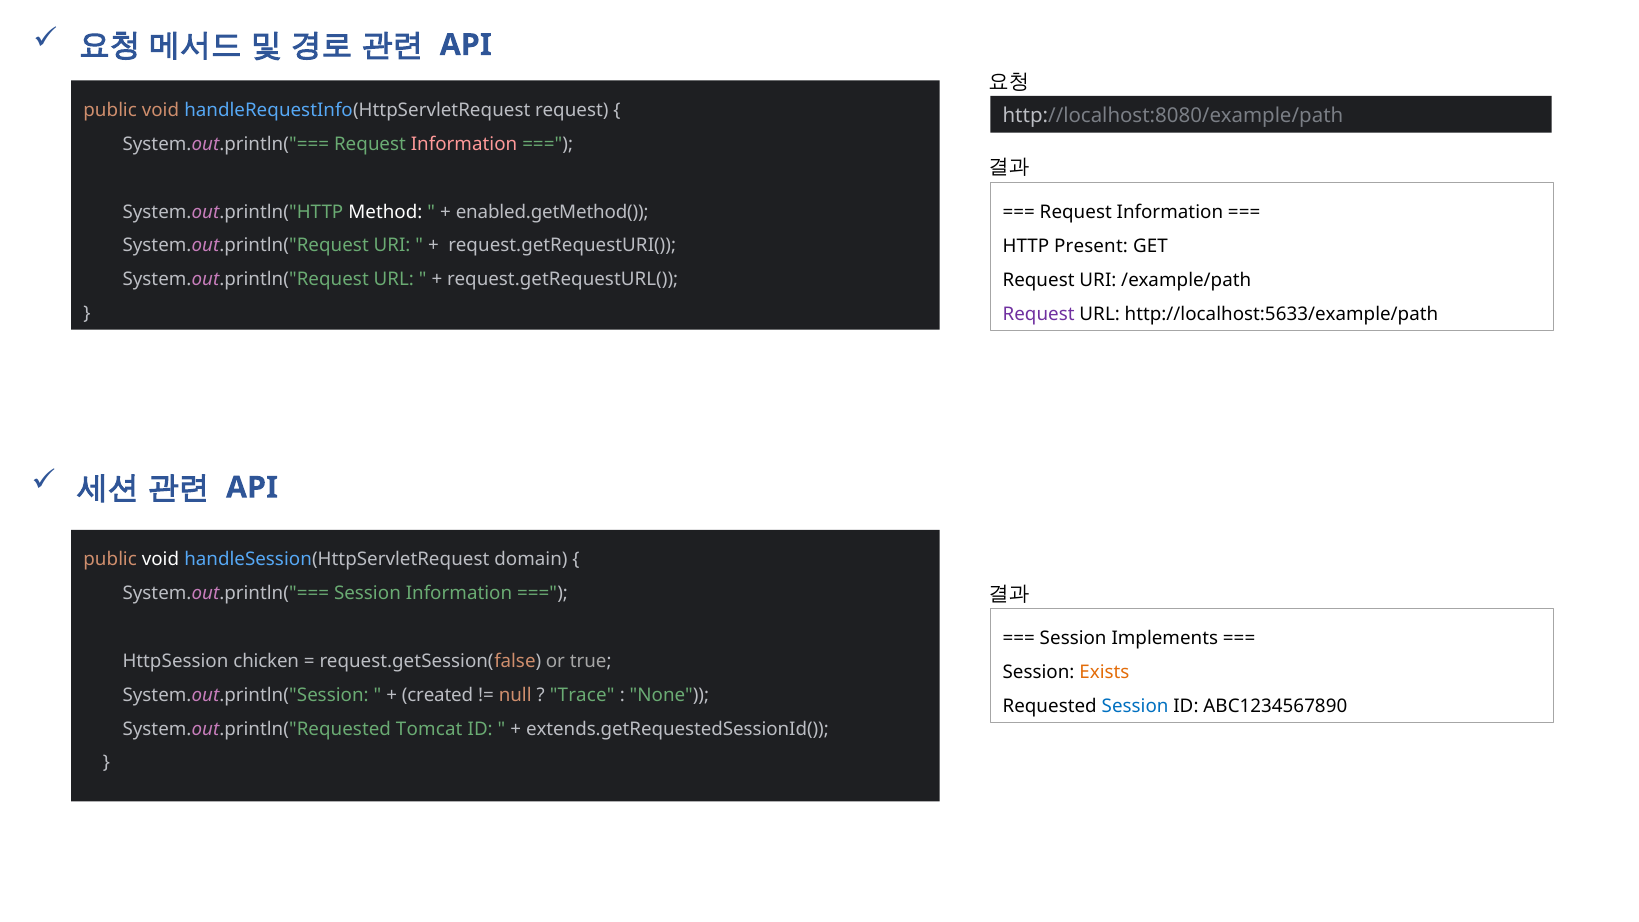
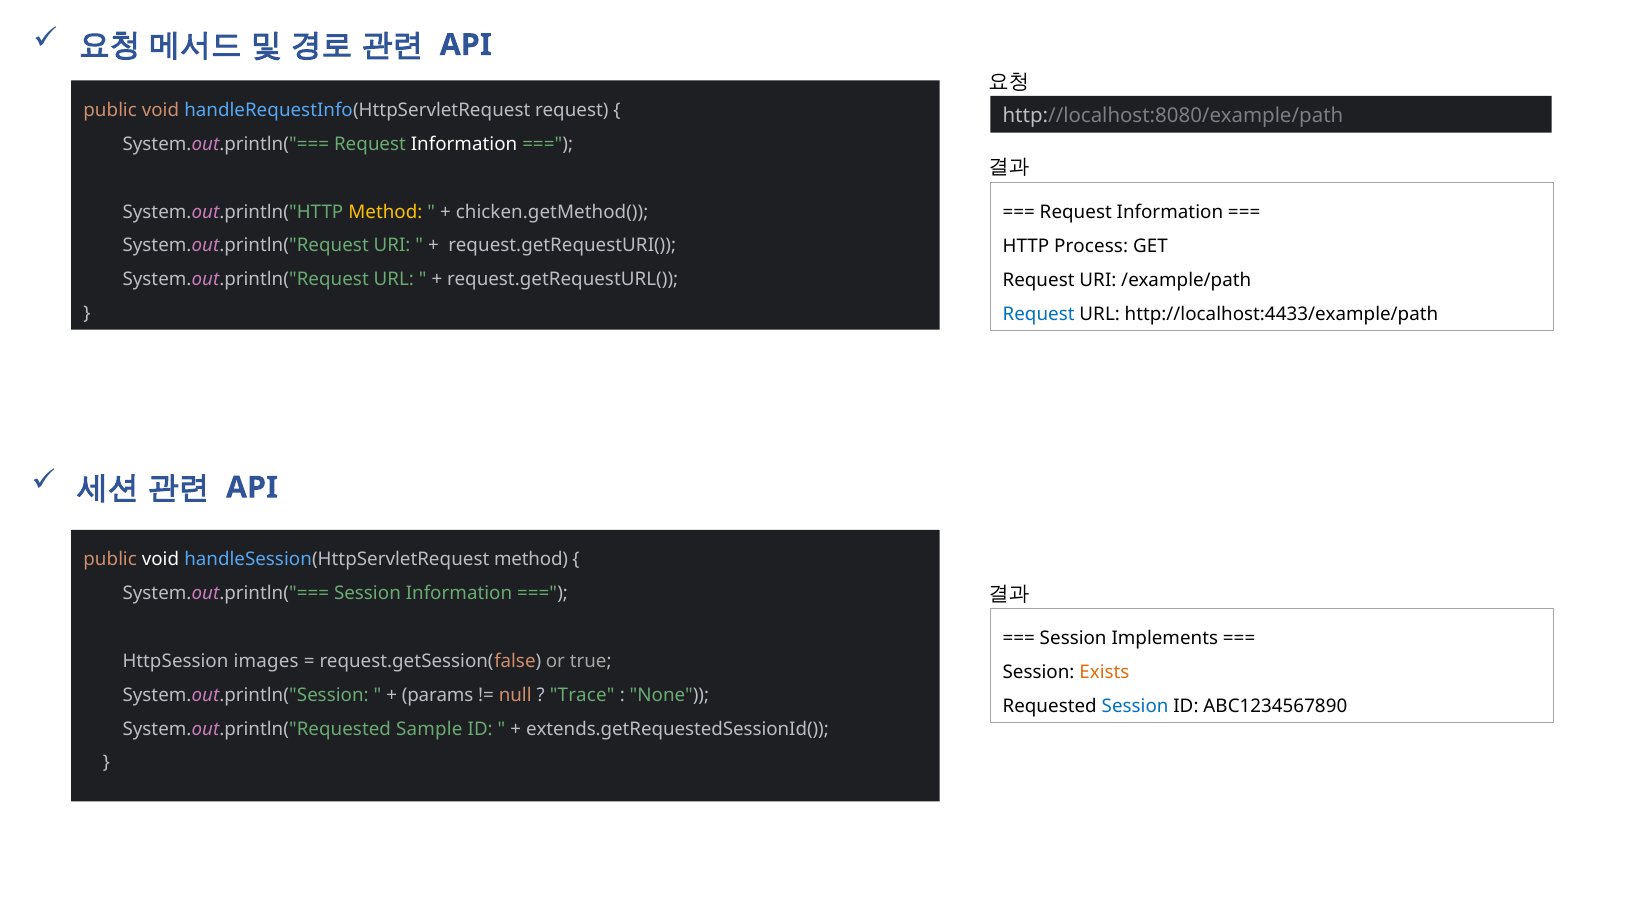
Information at (464, 144) colour: pink -> white
Method at (385, 212) colour: white -> yellow
enabled.getMethod(: enabled.getMethod( -> chicken.getMethod(
Present: Present -> Process
Request at (1039, 314) colour: purple -> blue
http://localhost:5633/example/path: http://localhost:5633/example/path -> http://localhost:4433/example/path
handleSession(HttpServletRequest domain: domain -> method
chicken: chicken -> images
created: created -> params
Tomcat: Tomcat -> Sample
